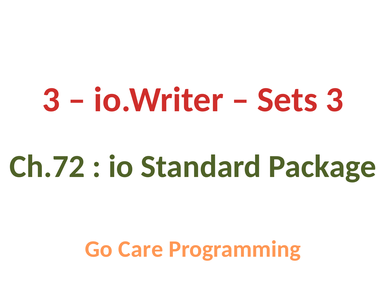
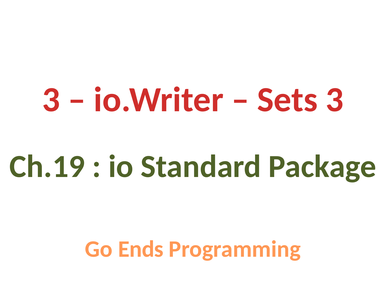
Ch.72: Ch.72 -> Ch.19
Care: Care -> Ends
